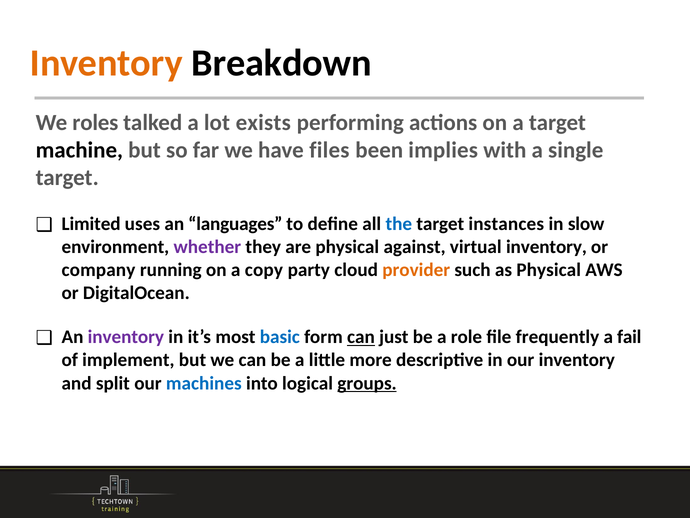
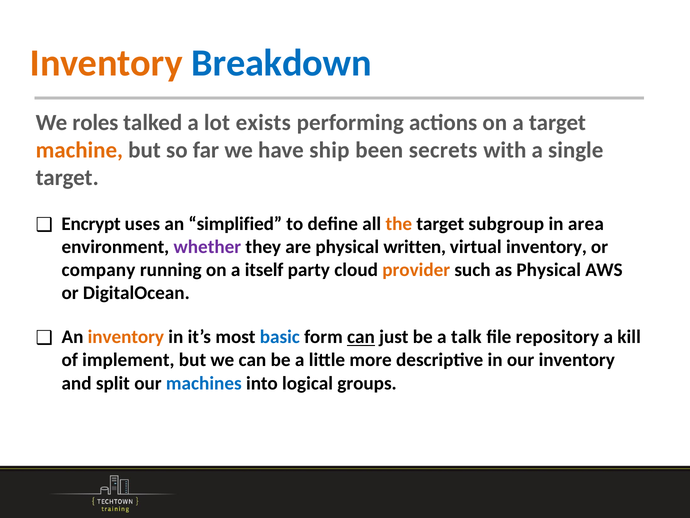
Breakdown colour: black -> blue
machine colour: black -> orange
files: files -> ship
implies: implies -> secrets
Limited: Limited -> Encrypt
languages: languages -> simplified
the colour: blue -> orange
instances: instances -> subgroup
slow: slow -> area
against: against -> written
copy: copy -> itself
inventory at (126, 337) colour: purple -> orange
role: role -> talk
frequently: frequently -> repository
fail: fail -> kill
groups underline: present -> none
